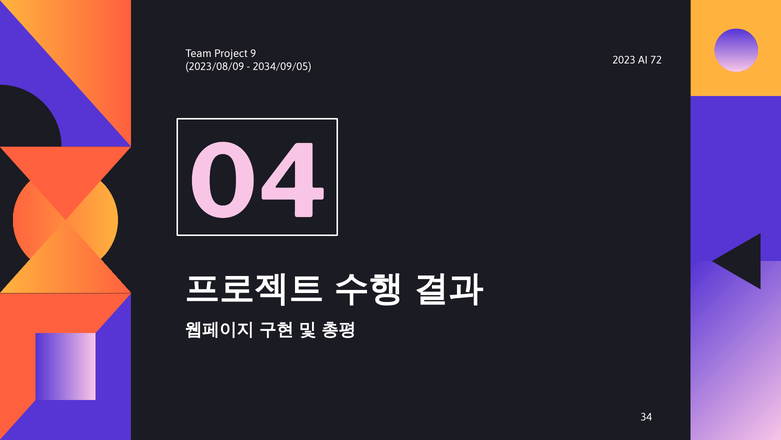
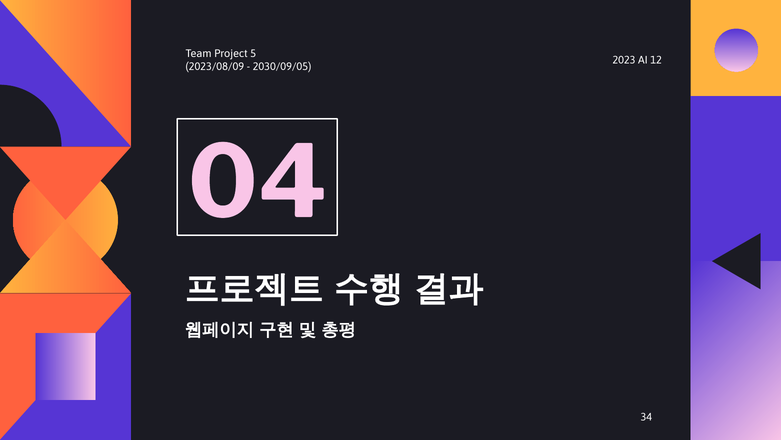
9: 9 -> 5
72: 72 -> 12
2034/09/05: 2034/09/05 -> 2030/09/05
